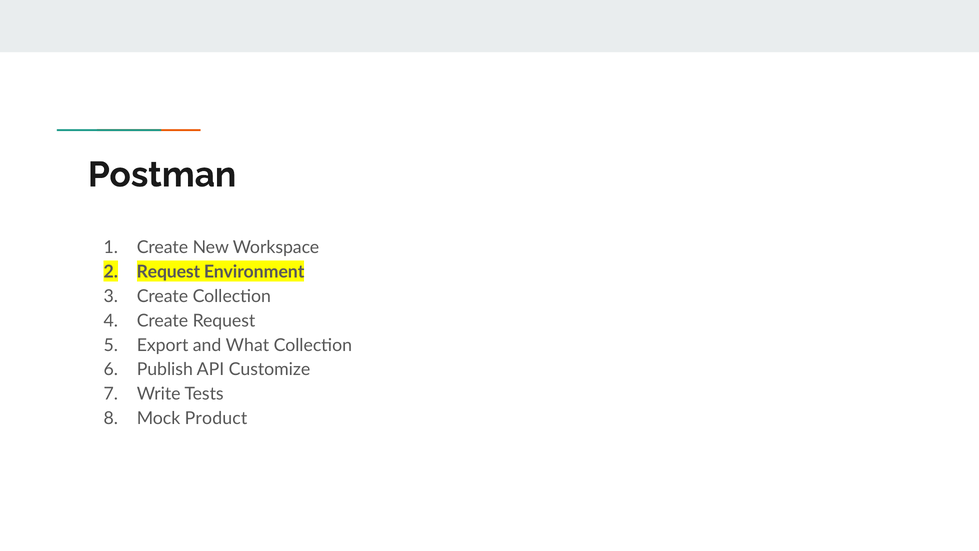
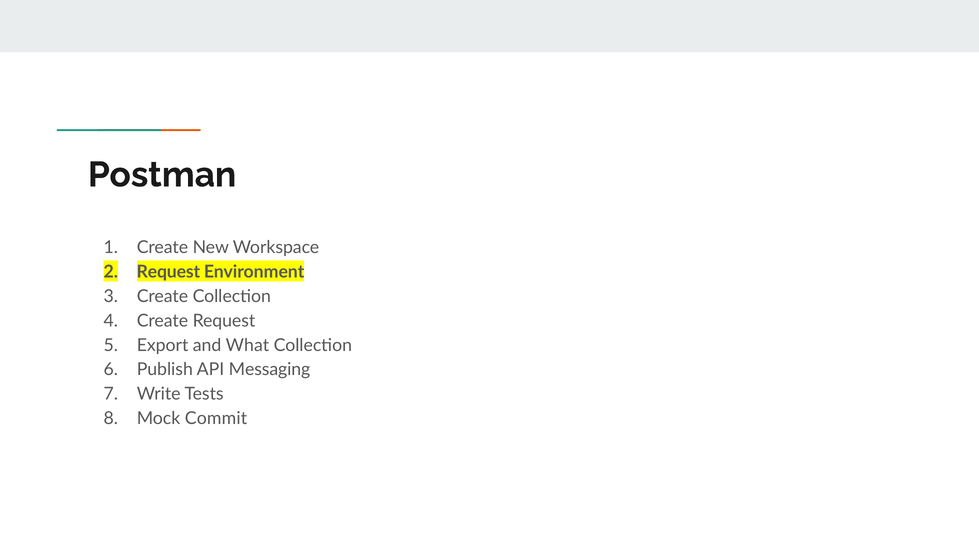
Customize: Customize -> Messaging
Product: Product -> Commit
